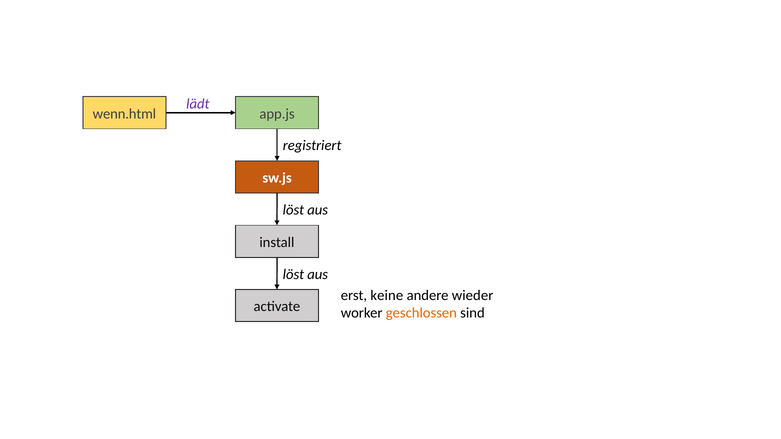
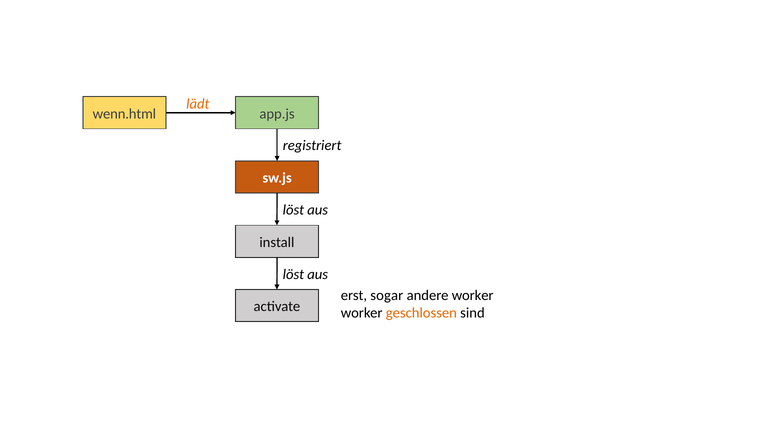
lädt colour: purple -> orange
keine: keine -> sogar
andere wieder: wieder -> worker
